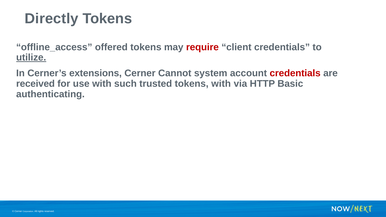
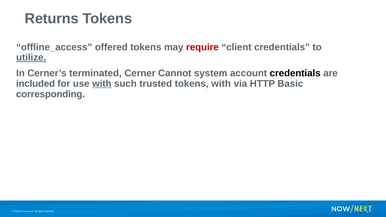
Directly: Directly -> Returns
extensions: extensions -> terminated
credentials at (295, 73) colour: red -> black
received: received -> included
with at (102, 84) underline: none -> present
authenticating: authenticating -> corresponding
